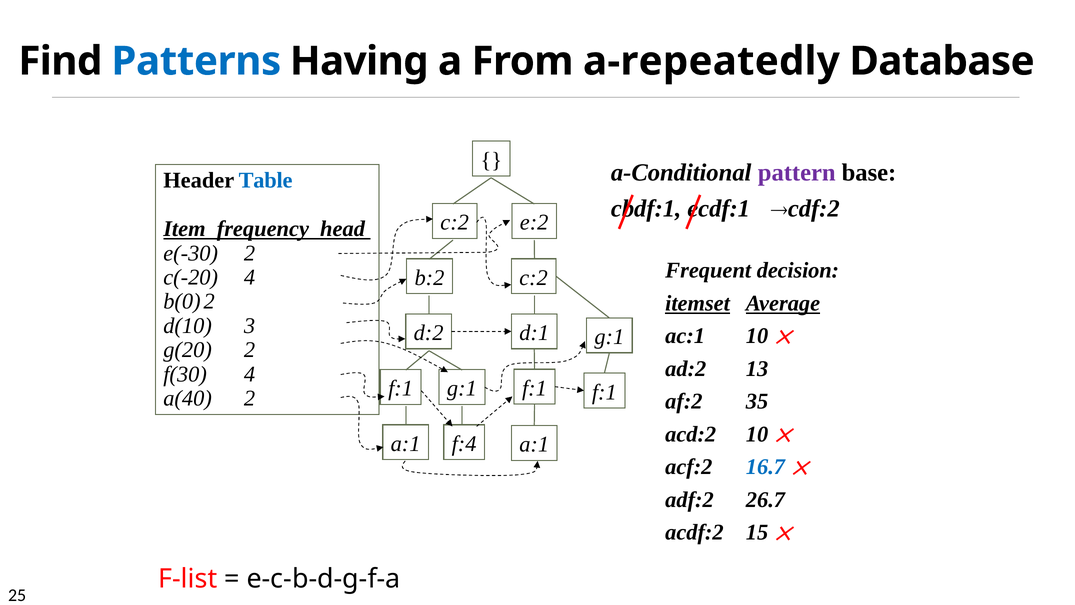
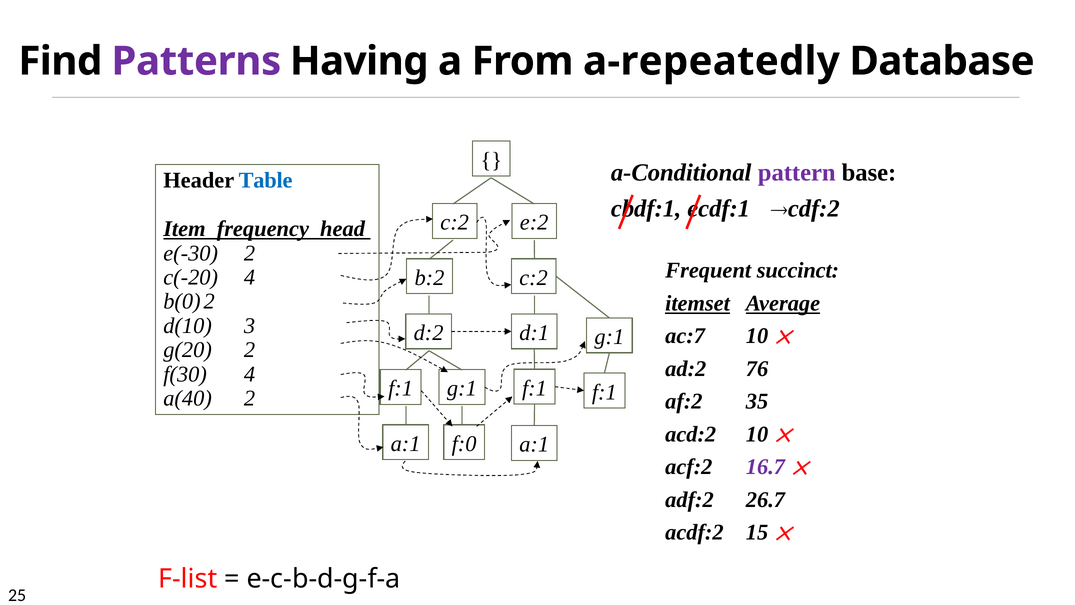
Patterns colour: blue -> purple
decision: decision -> succinct
ac:1: ac:1 -> ac:7
13: 13 -> 76
f:4: f:4 -> f:0
16.7 colour: blue -> purple
